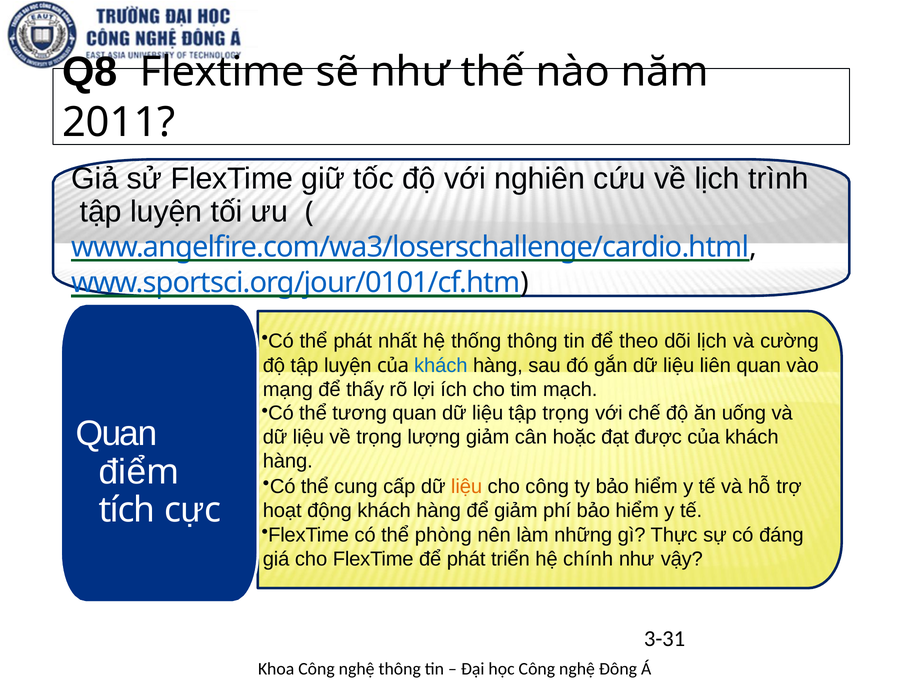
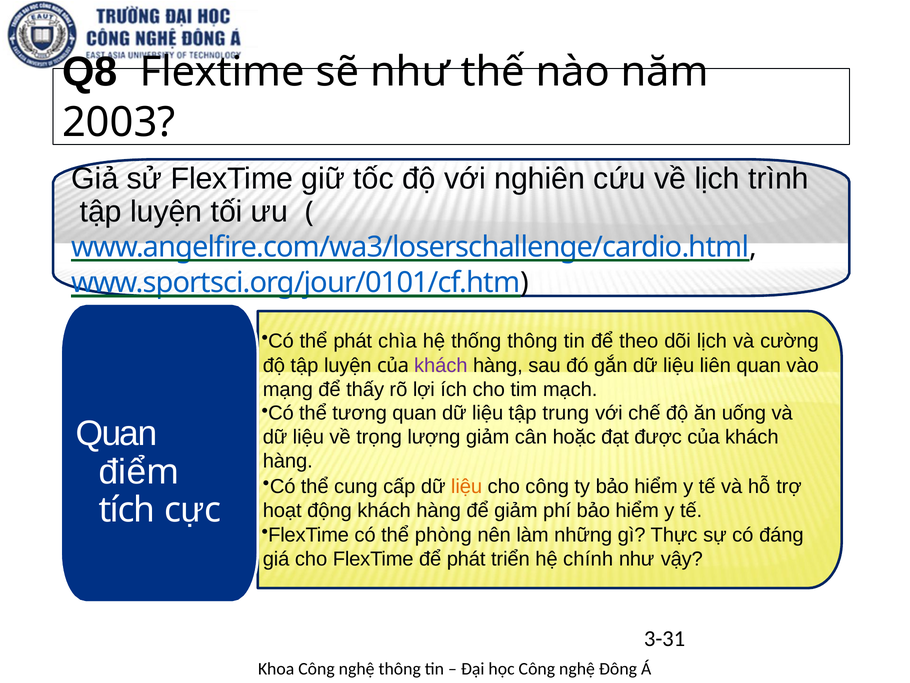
2011: 2011 -> 2003
nhất: nhất -> chìa
khách at (441, 365) colour: blue -> purple
tập trọng: trọng -> trung
